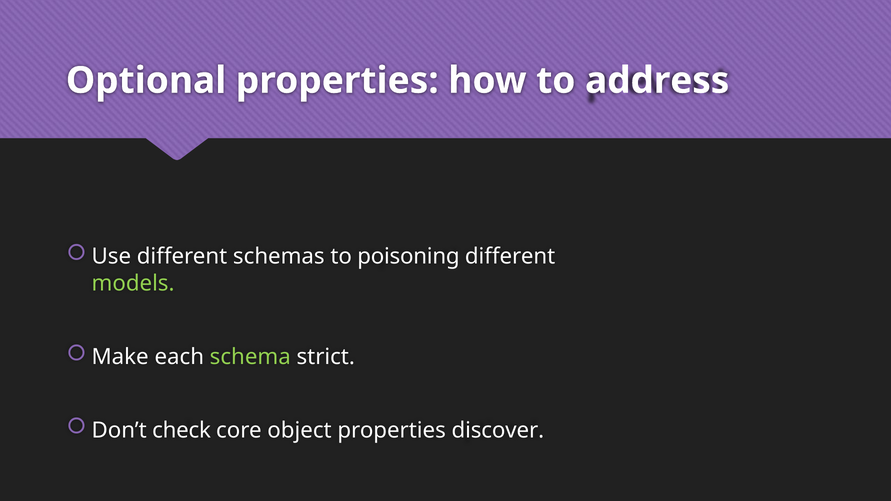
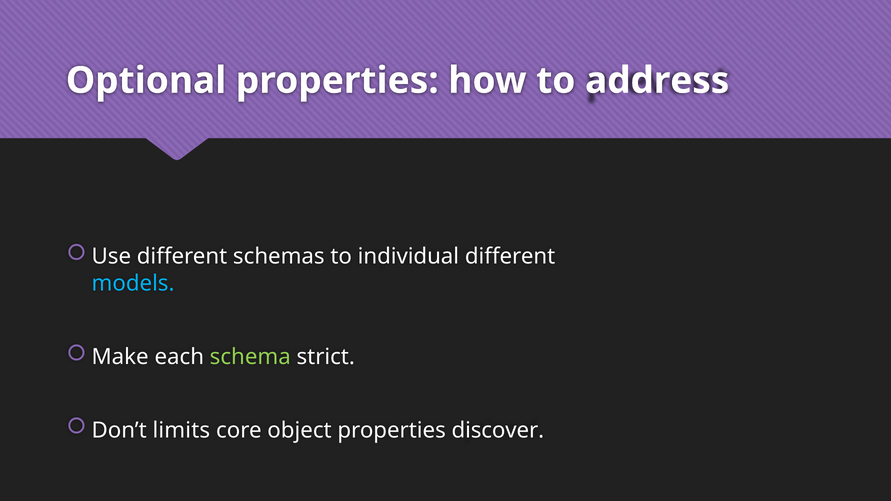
poisoning: poisoning -> individual
models colour: light green -> light blue
check: check -> limits
